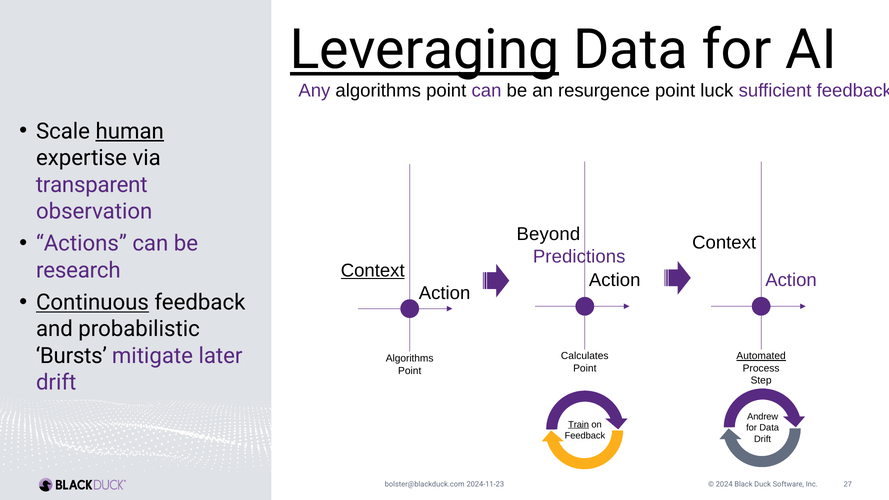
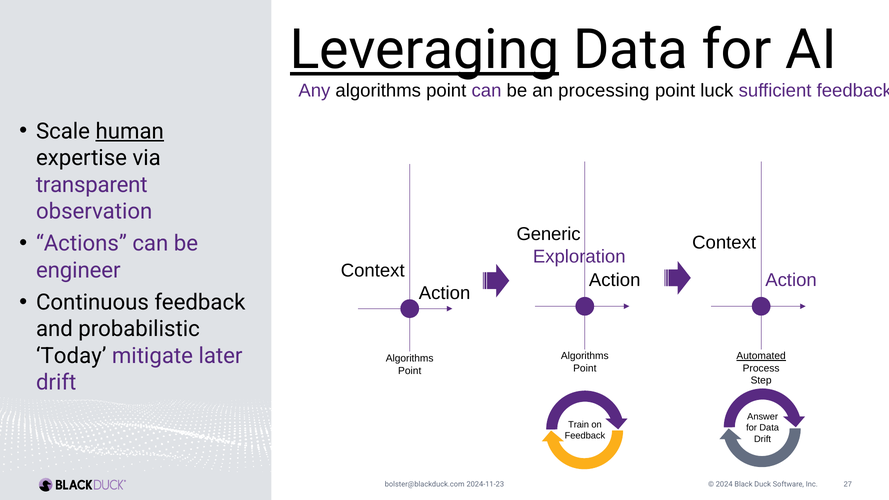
resurgence: resurgence -> processing
Beyond: Beyond -> Generic
Predictions: Predictions -> Exploration
research: research -> engineer
Context at (373, 271) underline: present -> none
Continuous underline: present -> none
Bursts: Bursts -> Today
Calculates at (585, 356): Calculates -> Algorithms
Andrew: Andrew -> Answer
Train underline: present -> none
